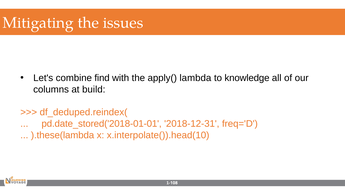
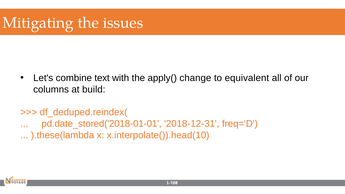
find: find -> text
lambda: lambda -> change
knowledge: knowledge -> equivalent
